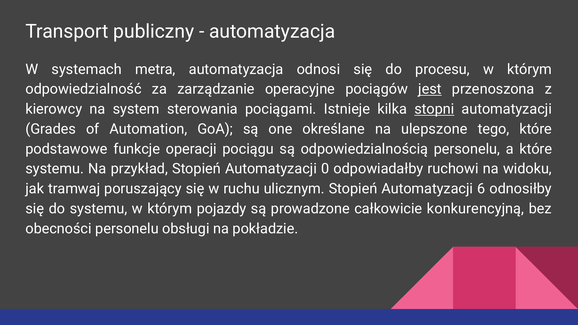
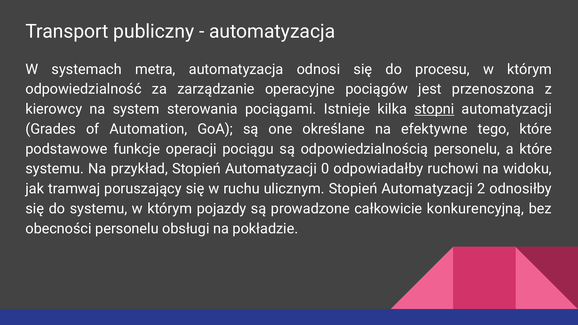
jest underline: present -> none
ulepszone: ulepszone -> efektywne
6: 6 -> 2
